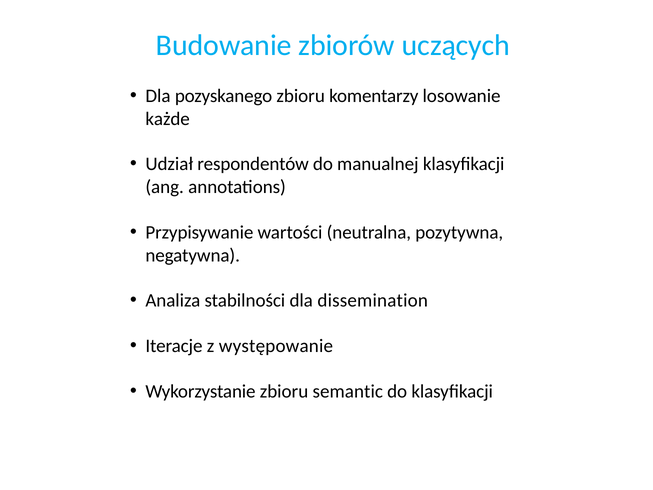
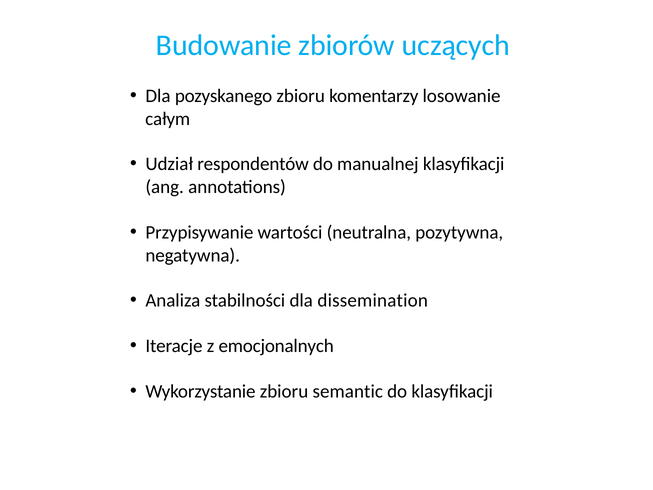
każde: każde -> całym
występowanie: występowanie -> emocjonalnych
